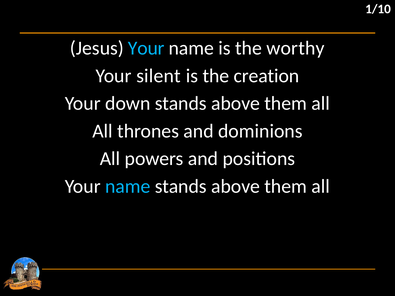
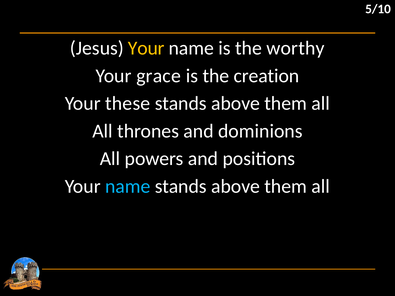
1/10: 1/10 -> 5/10
Your at (146, 48) colour: light blue -> yellow
silent: silent -> grace
down: down -> these
